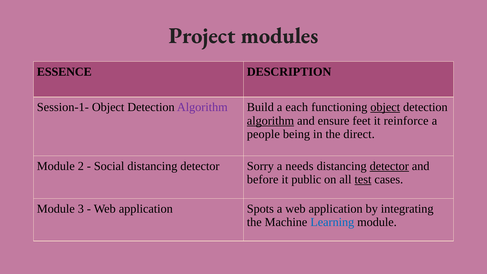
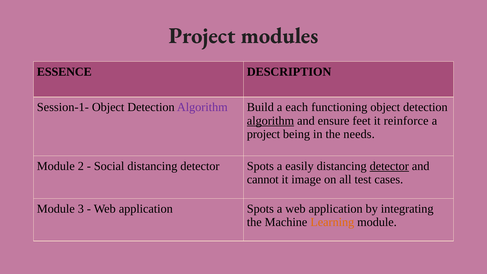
object at (385, 107) underline: present -> none
people at (263, 134): people -> project
direct: direct -> needs
detector Sorry: Sorry -> Spots
needs: needs -> easily
before: before -> cannot
public: public -> image
test underline: present -> none
Learning colour: blue -> orange
